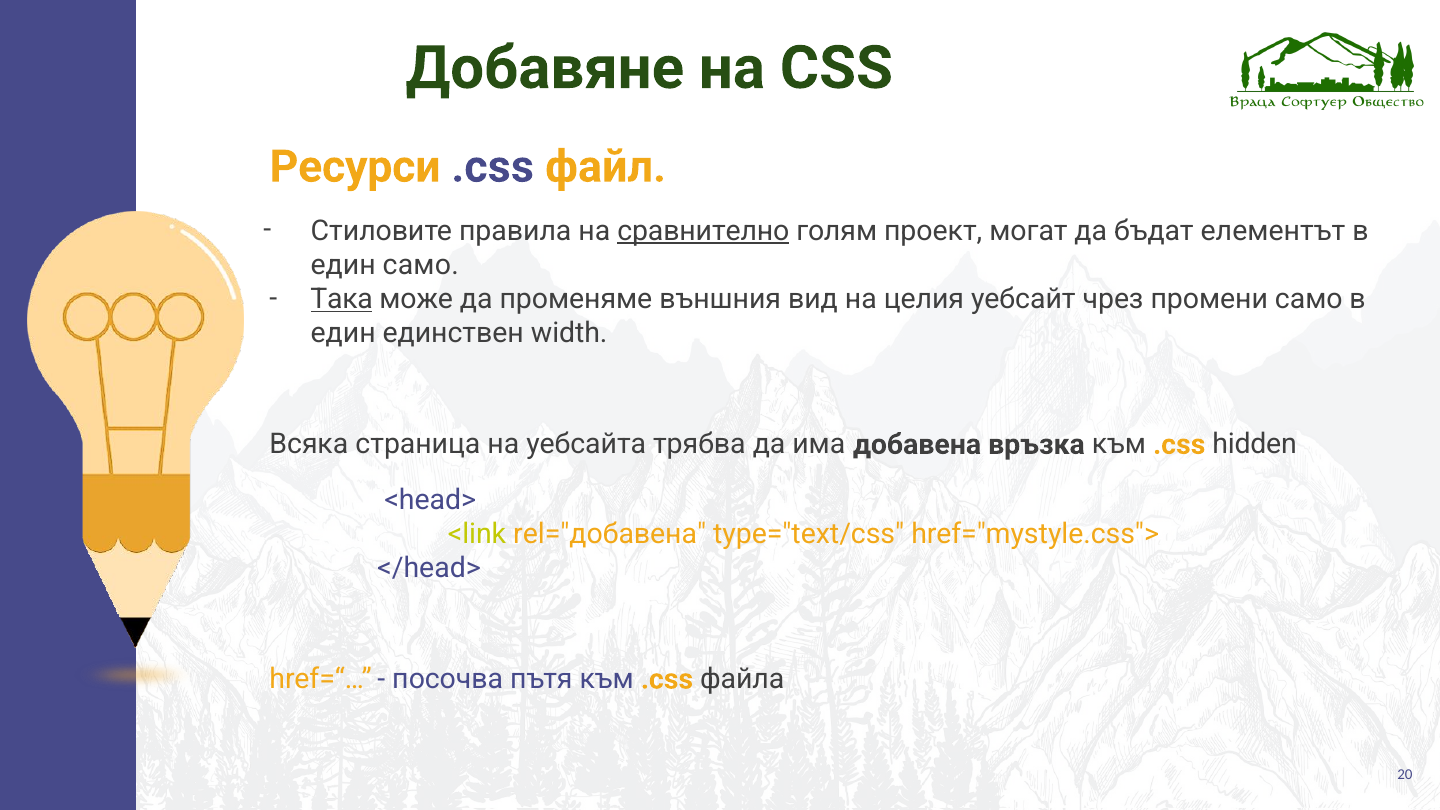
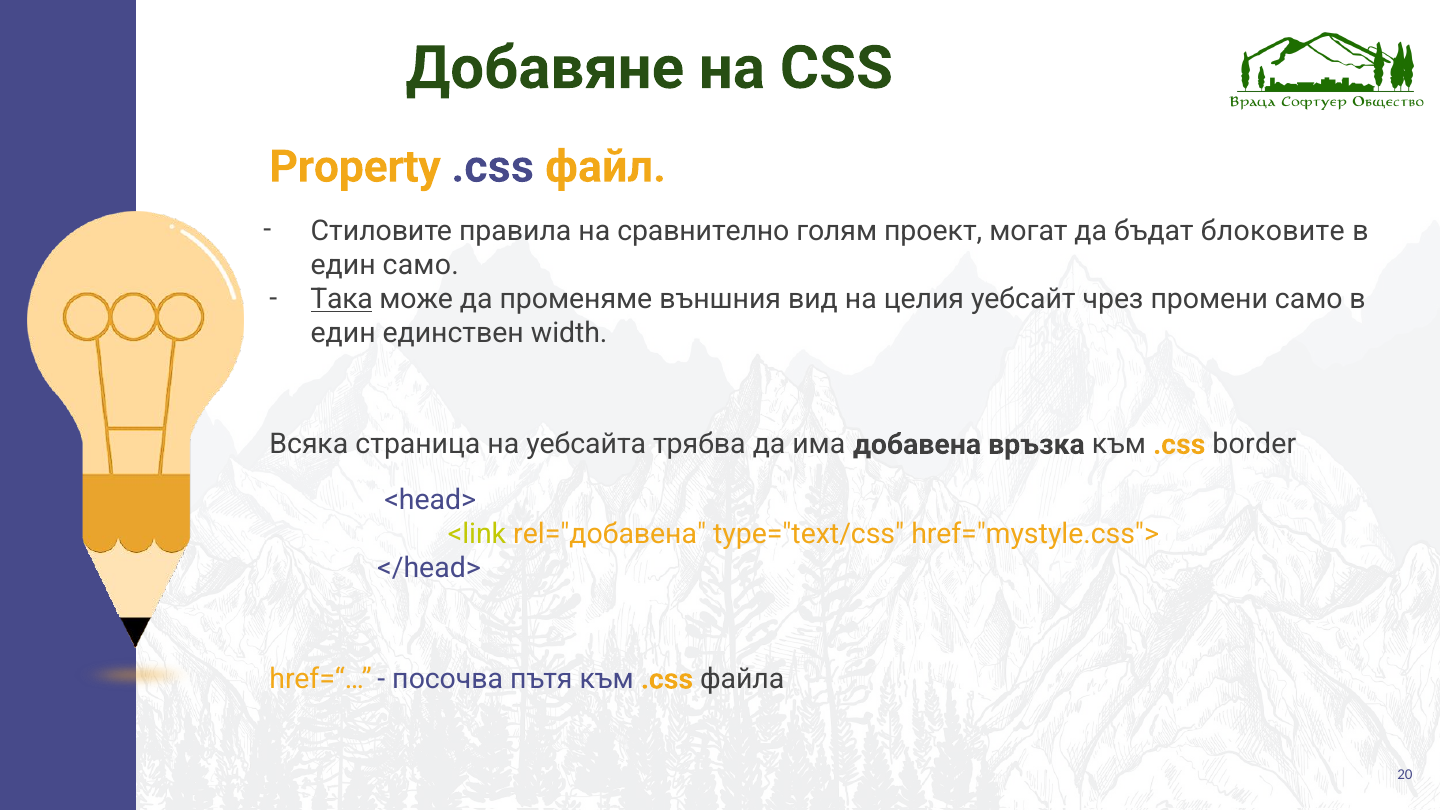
Ресурси: Ресурси -> Property
сравнително underline: present -> none
елементът: елементът -> блоковите
hidden: hidden -> border
